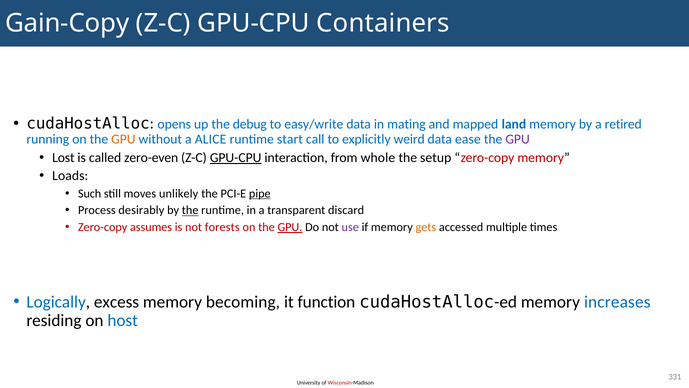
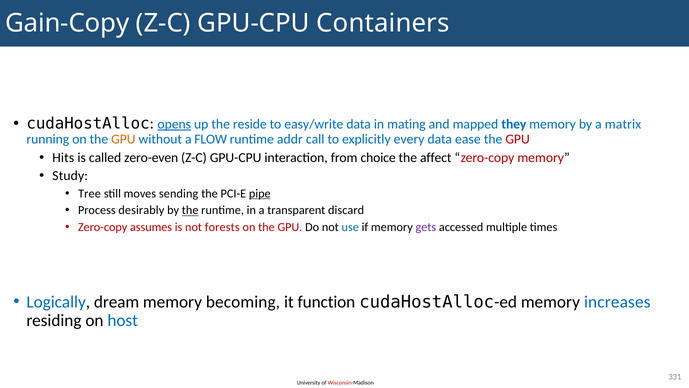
opens underline: none -> present
debug: debug -> reside
land: land -> they
retired: retired -> matrix
ALICE: ALICE -> FLOW
start: start -> addr
weird: weird -> every
GPU at (518, 139) colour: purple -> red
Lost: Lost -> Hits
GPU-CPU at (236, 158) underline: present -> none
whole: whole -> choice
setup: setup -> affect
Loads: Loads -> Study
Such: Such -> Tree
unlikely: unlikely -> sending
GPU at (290, 227) underline: present -> none
use colour: purple -> blue
gets colour: orange -> purple
excess: excess -> dream
